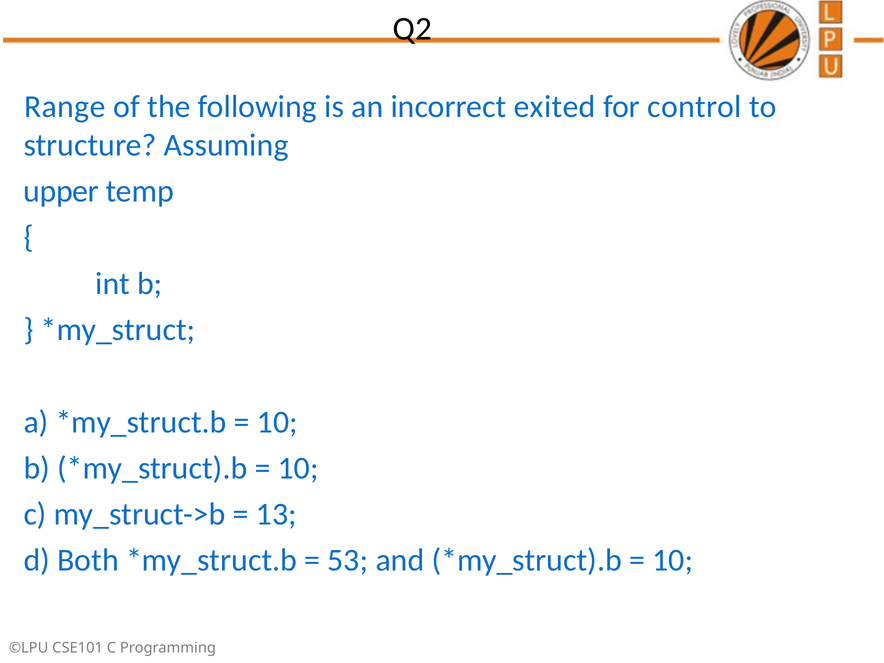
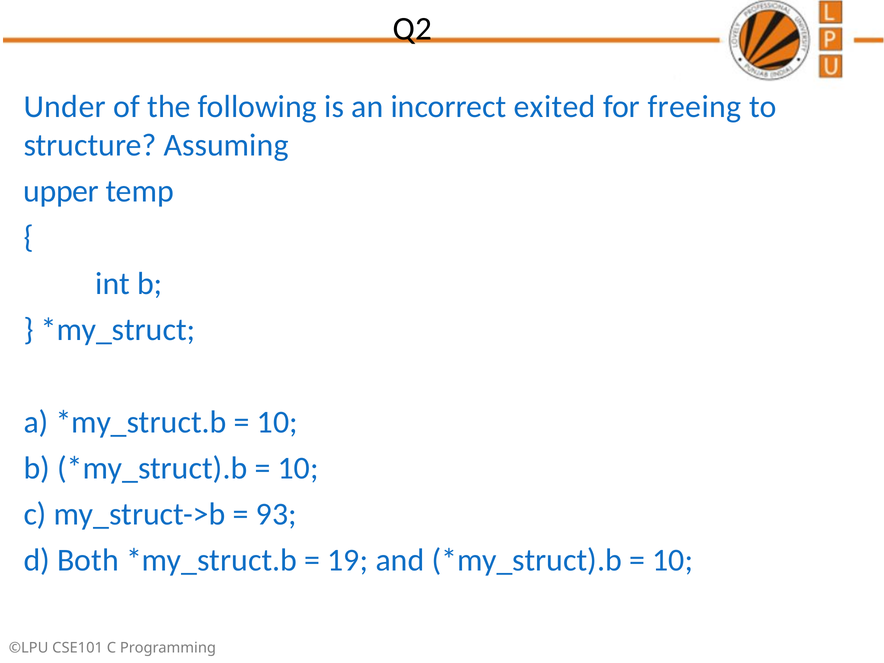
Range: Range -> Under
control: control -> freeing
13: 13 -> 93
53: 53 -> 19
